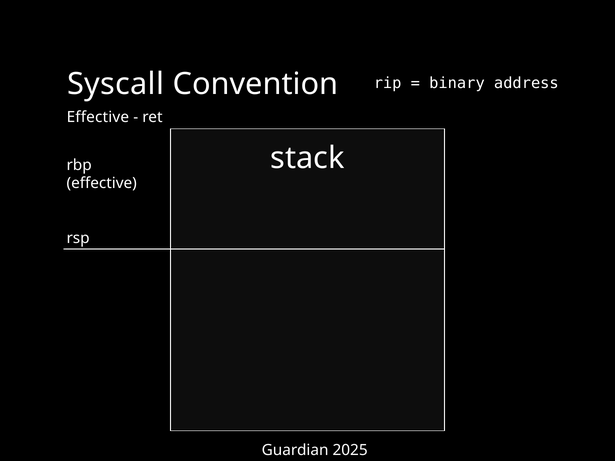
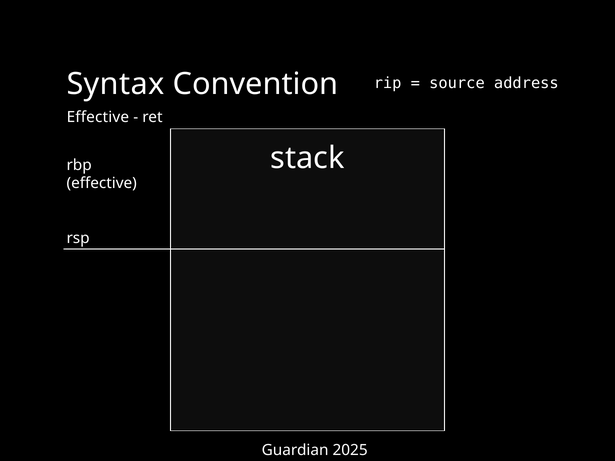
Syscall: Syscall -> Syntax
binary: binary -> source
